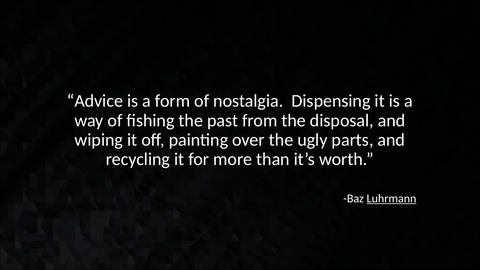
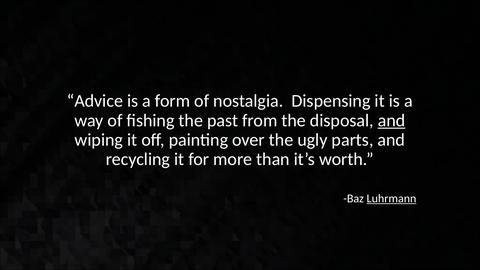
and at (392, 120) underline: none -> present
